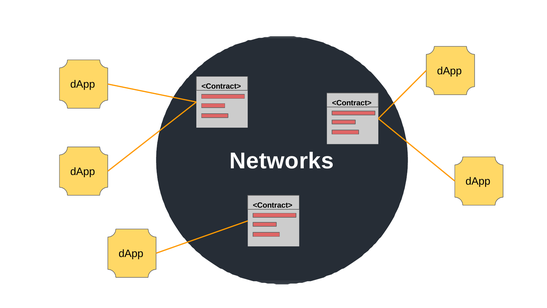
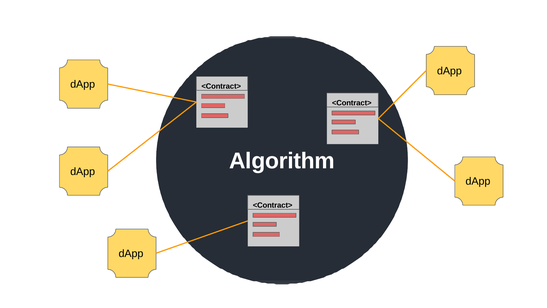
Networks: Networks -> Algorithm
